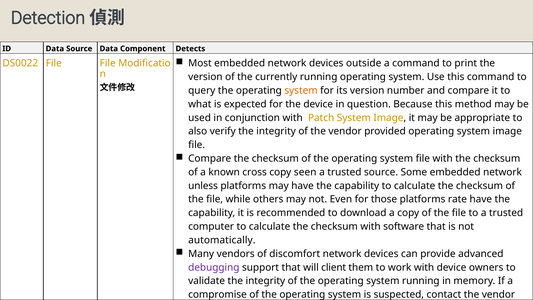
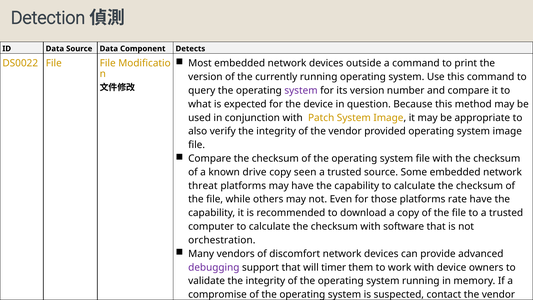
system at (301, 90) colour: orange -> purple
cross: cross -> drive
unless: unless -> threat
automatically: automatically -> orchestration
client: client -> timer
